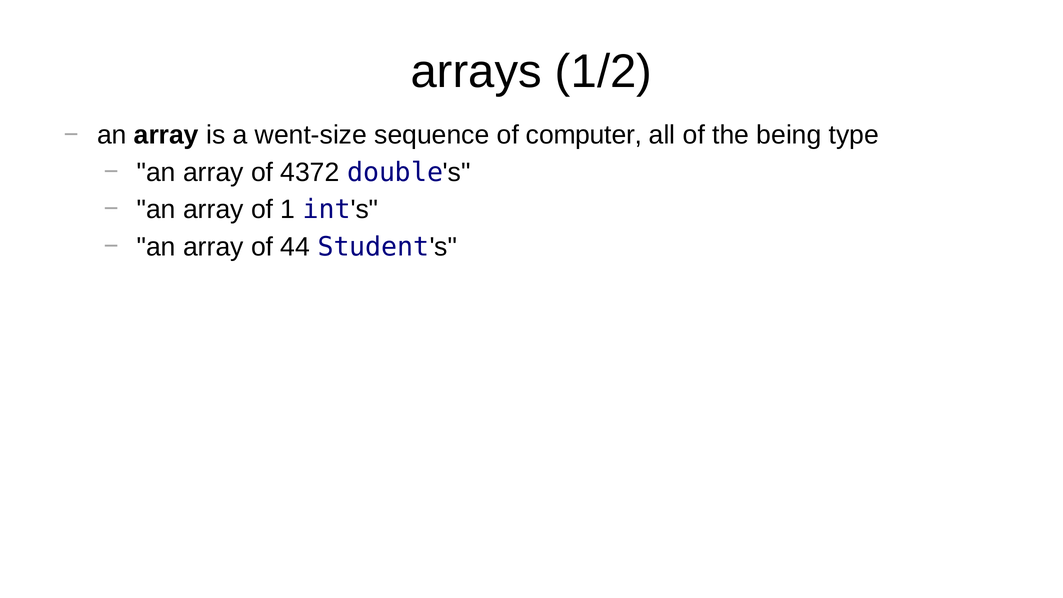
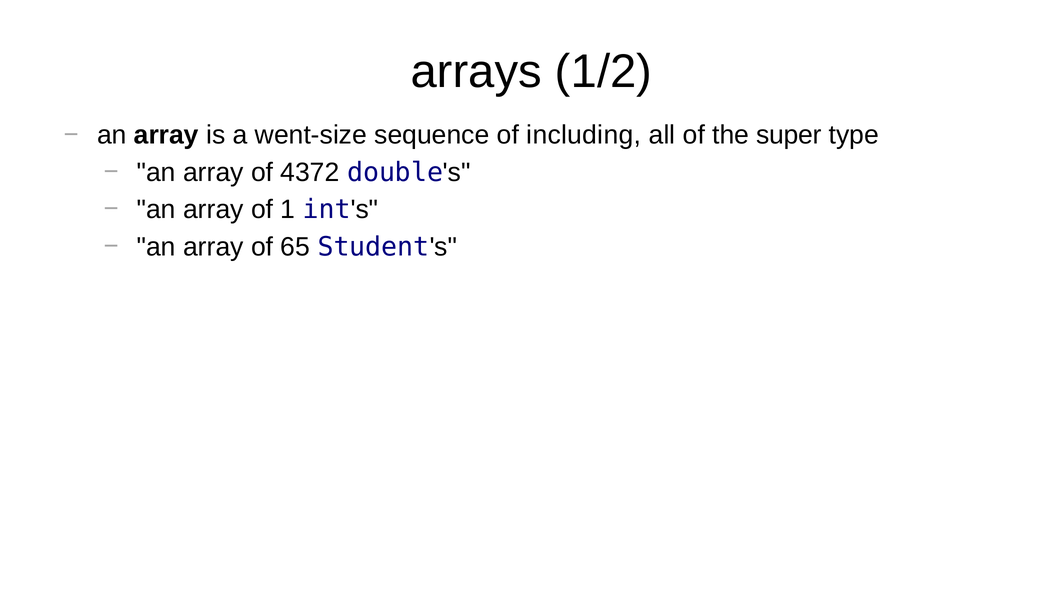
computer: computer -> including
being: being -> super
44: 44 -> 65
